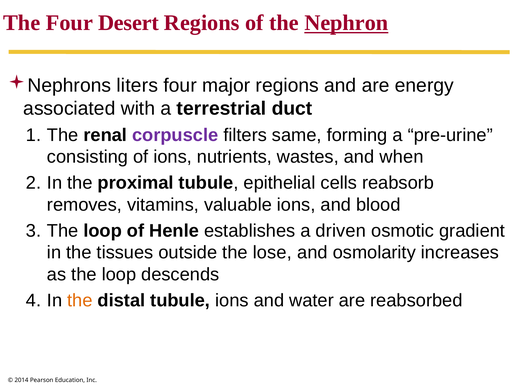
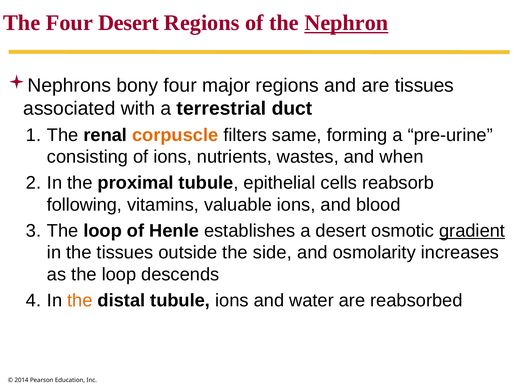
liters: liters -> bony
are energy: energy -> tissues
corpuscle colour: purple -> orange
removes: removes -> following
a driven: driven -> desert
gradient underline: none -> present
lose: lose -> side
